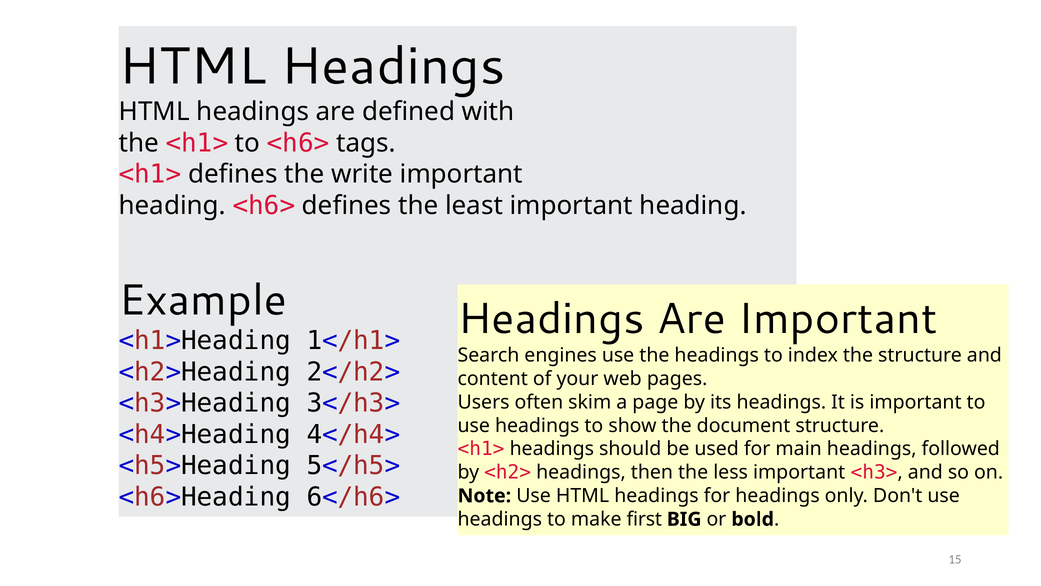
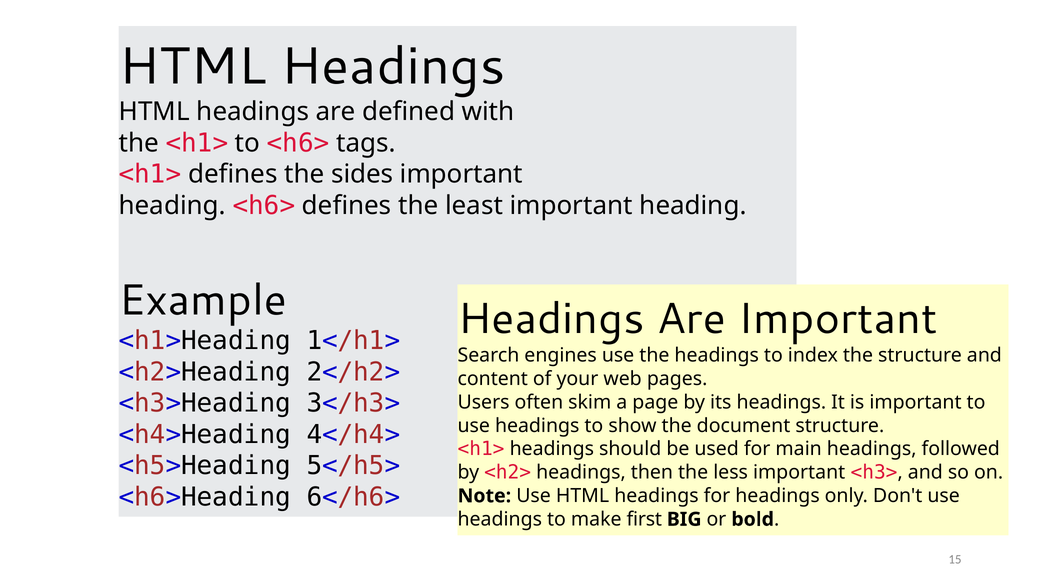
write: write -> sides
